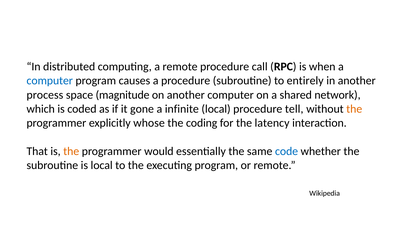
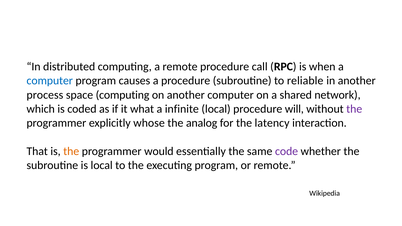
entirely: entirely -> reliable
space magnitude: magnitude -> computing
gone: gone -> what
tell: tell -> will
the at (354, 109) colour: orange -> purple
coding: coding -> analog
code colour: blue -> purple
